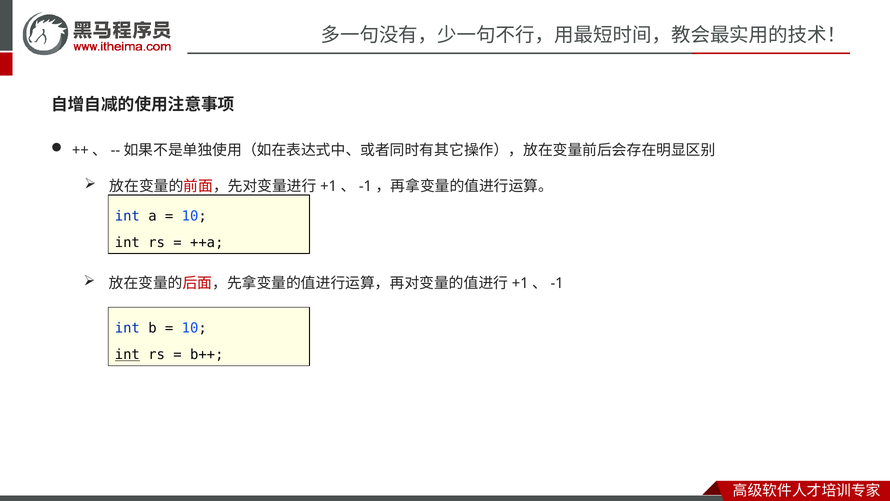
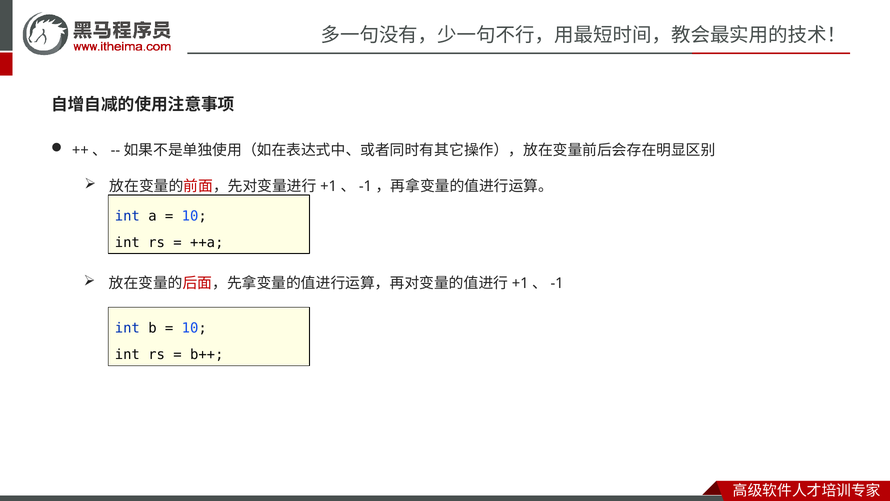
int at (127, 355) underline: present -> none
